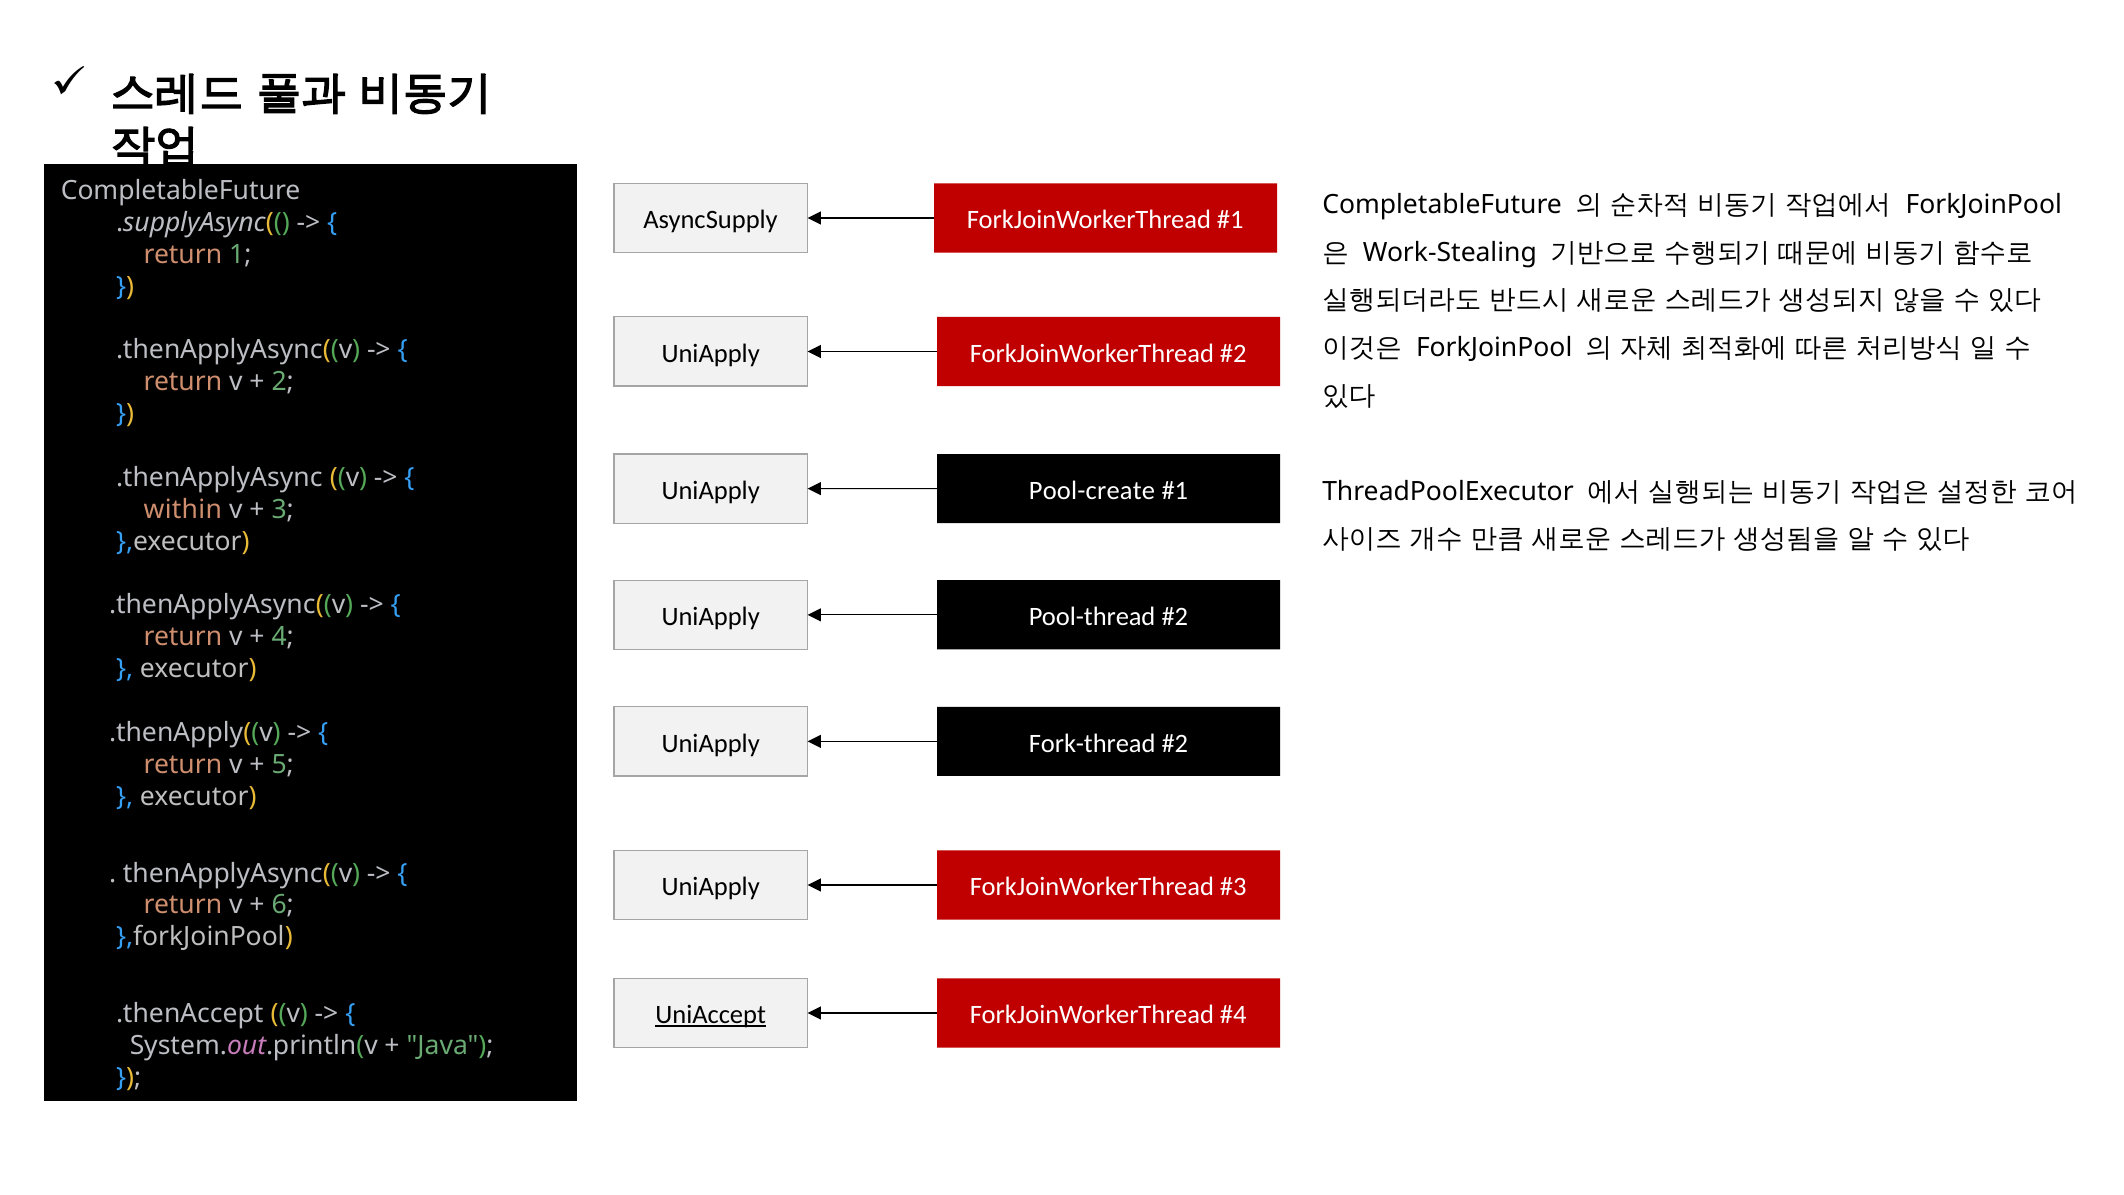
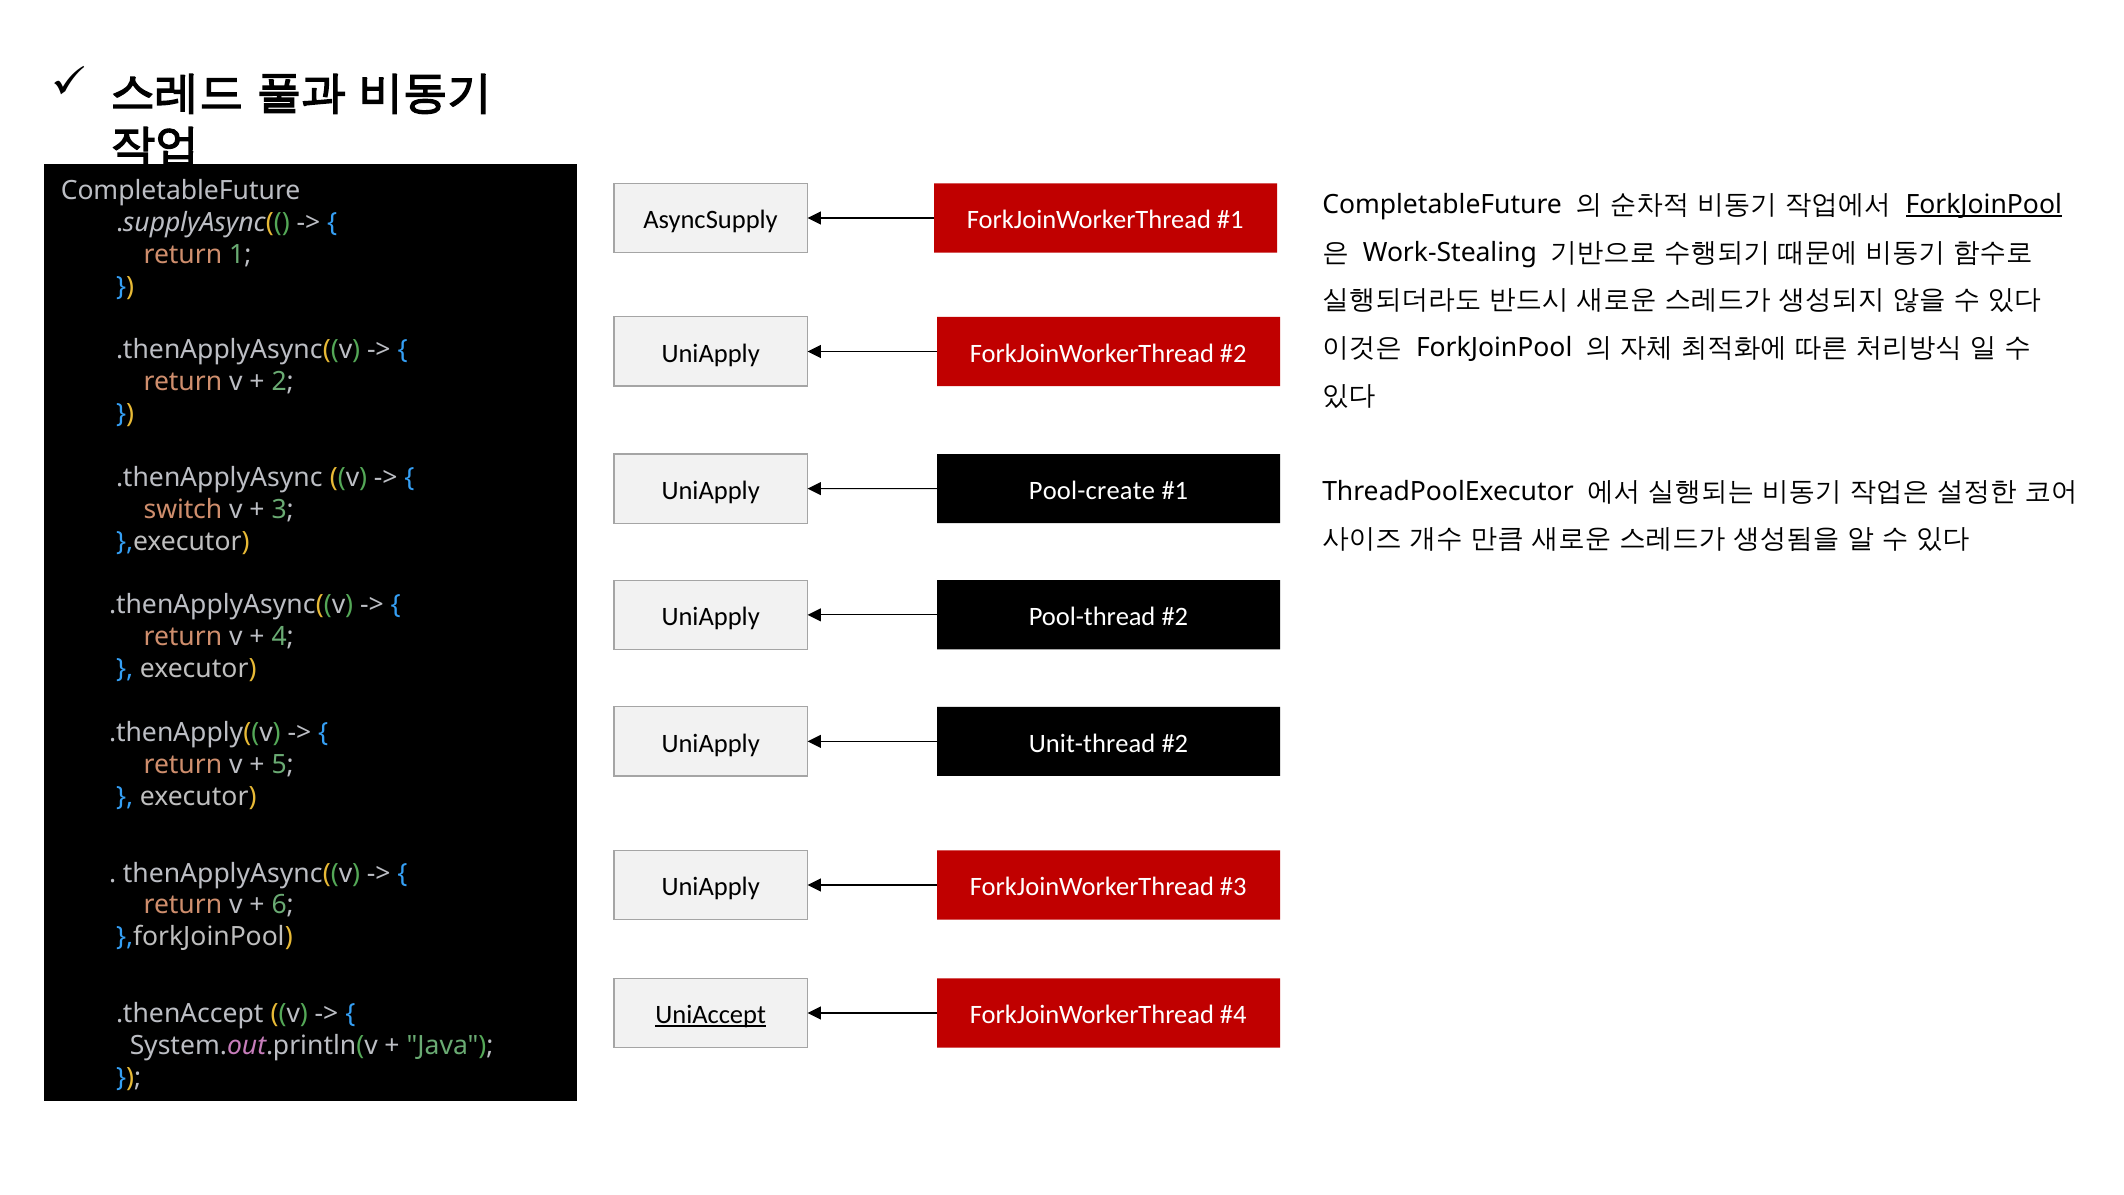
ForkJoinPool at (1984, 204) underline: none -> present
within: within -> switch
Fork-thread: Fork-thread -> Unit-thread
